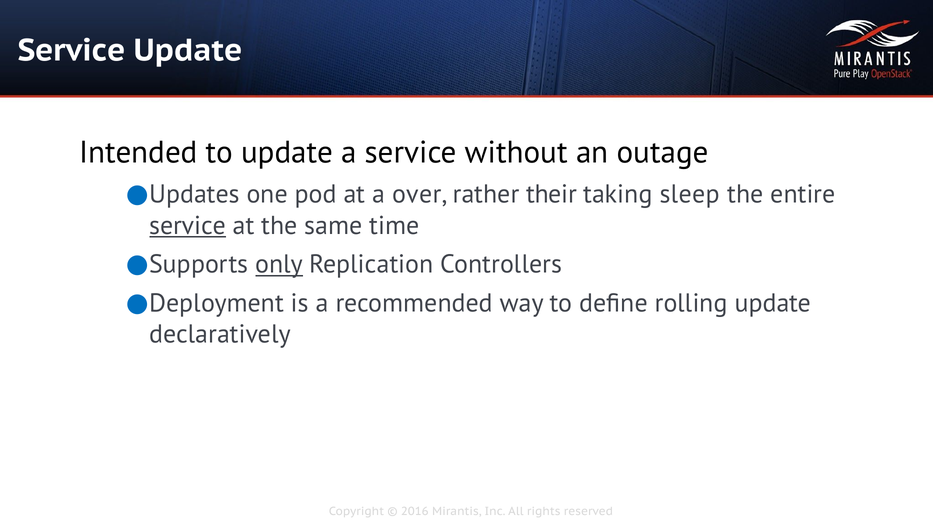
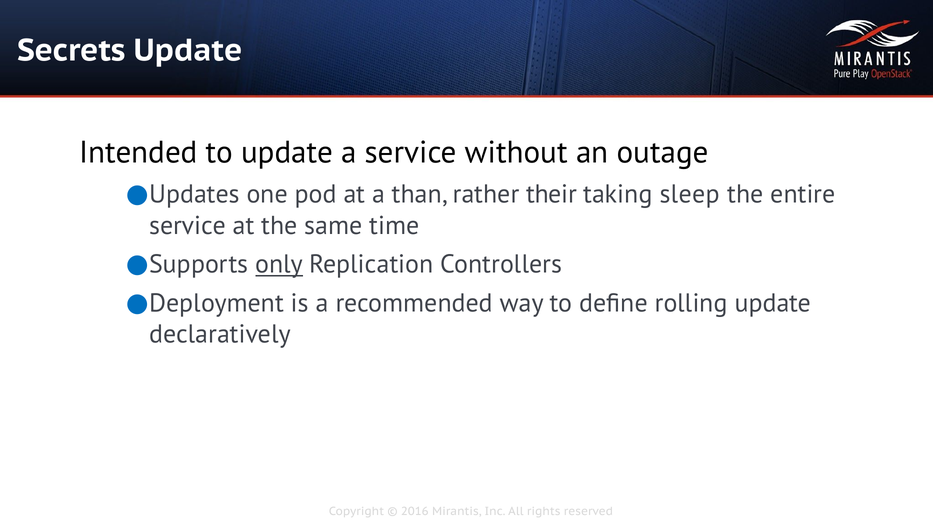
Service at (72, 51): Service -> Secrets
over: over -> than
service at (188, 225) underline: present -> none
